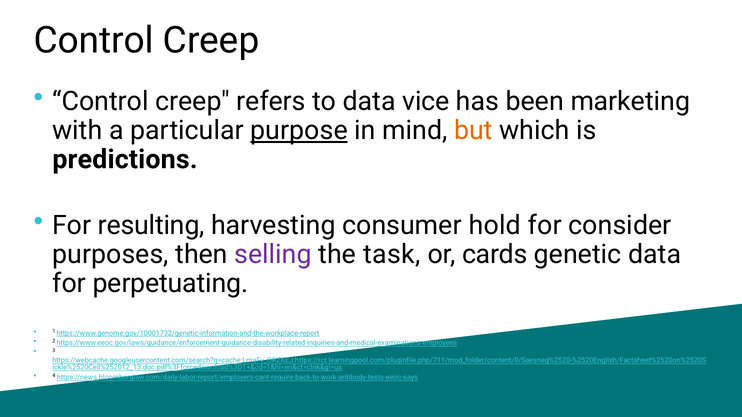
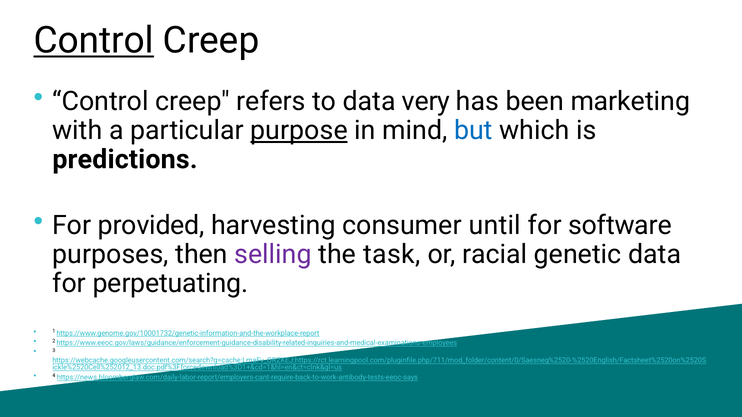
Control at (94, 41) underline: none -> present
vice: vice -> very
but colour: orange -> blue
resulting: resulting -> provided
hold: hold -> until
consider: consider -> software
cards: cards -> racial
